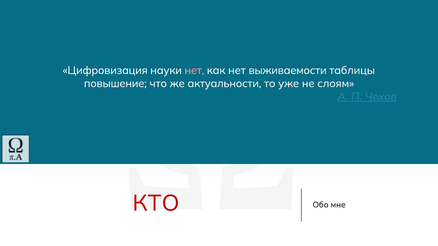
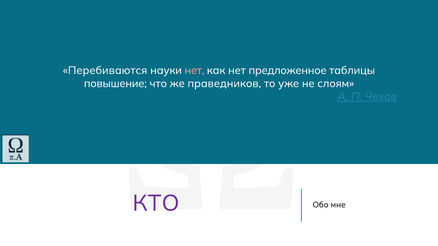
Цифровизация: Цифровизация -> Перебиваются
выживаемости: выживаемости -> предложенное
актуальности: актуальности -> праведников
КТО colour: red -> purple
